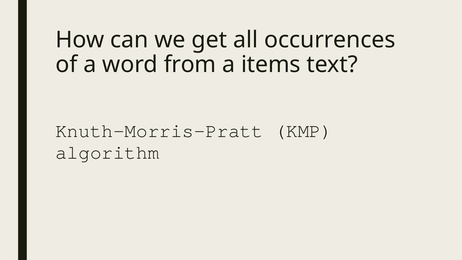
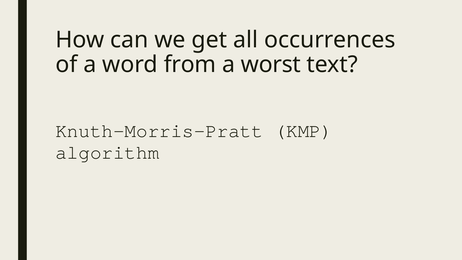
items: items -> worst
